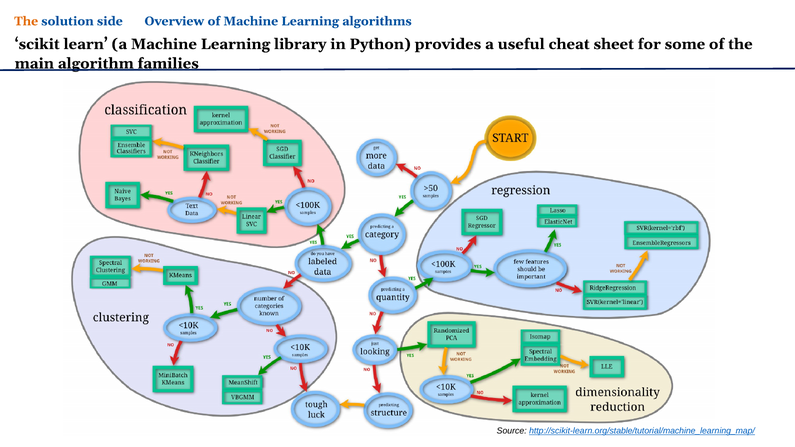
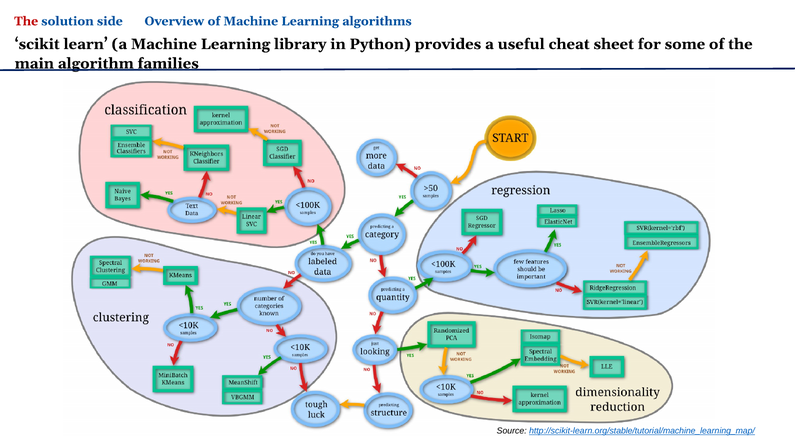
The at (26, 21) colour: orange -> red
